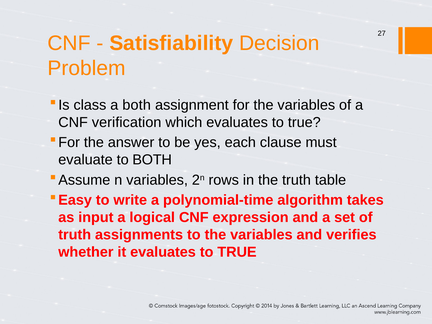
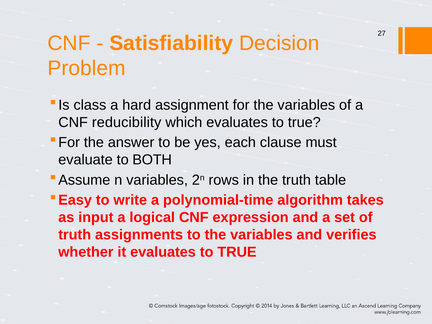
a both: both -> hard
verification: verification -> reducibility
